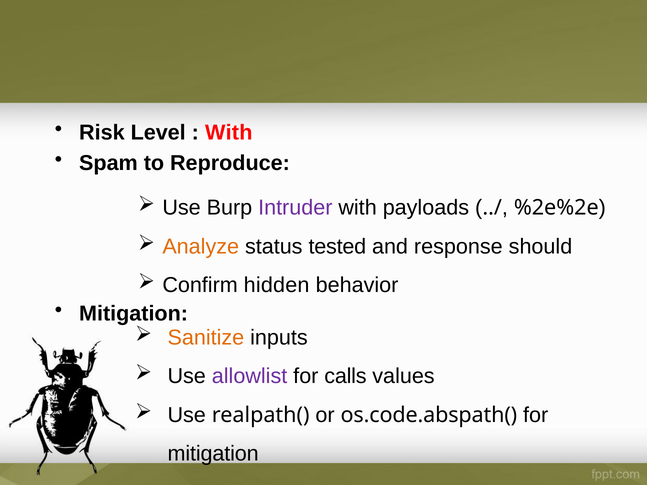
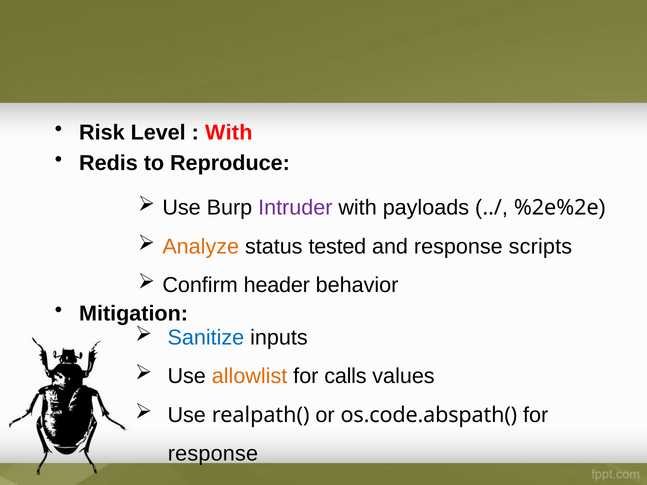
Spam: Spam -> Redis
should: should -> scripts
hidden: hidden -> header
Sanitize colour: orange -> blue
allowlist colour: purple -> orange
mitigation at (213, 454): mitigation -> response
